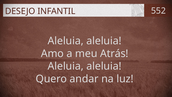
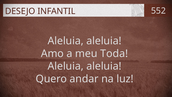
Atrás: Atrás -> Toda
